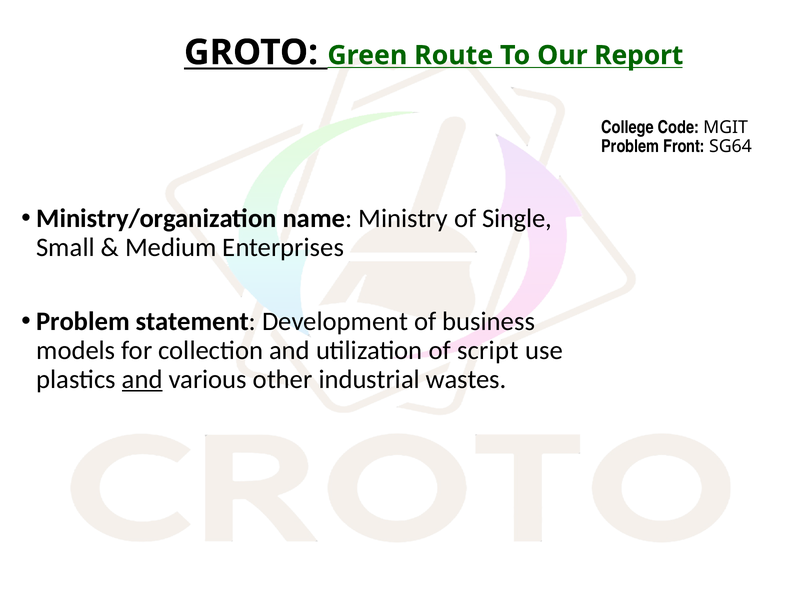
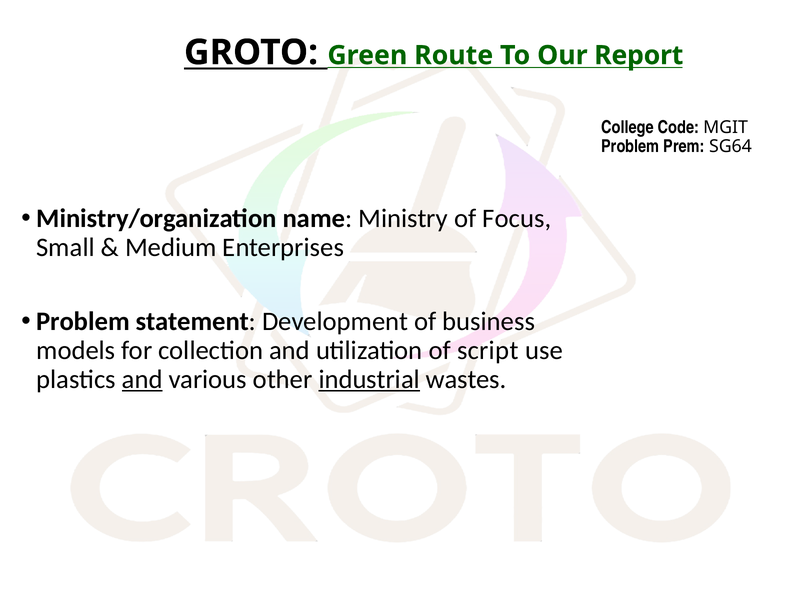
Front: Front -> Prem
Single: Single -> Focus
industrial underline: none -> present
